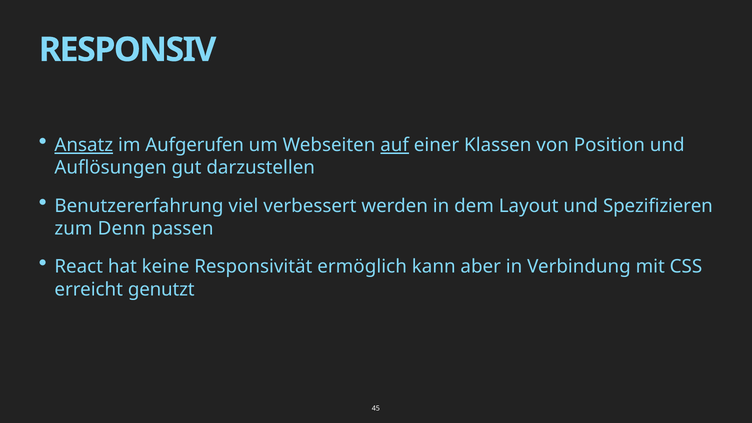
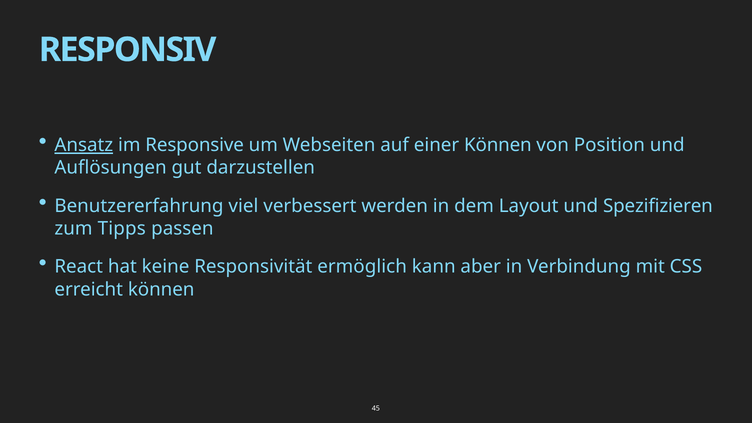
Aufgerufen: Aufgerufen -> Responsive
auf underline: present -> none
einer Klassen: Klassen -> Können
Denn: Denn -> Tipps
erreicht genutzt: genutzt -> können
